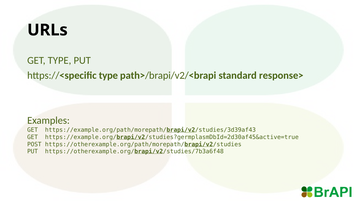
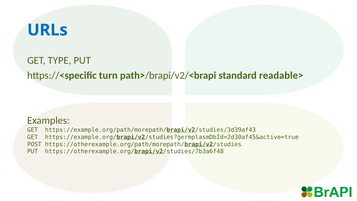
URLs colour: black -> blue
https://<specific type: type -> turn
response>: response> -> readable>
